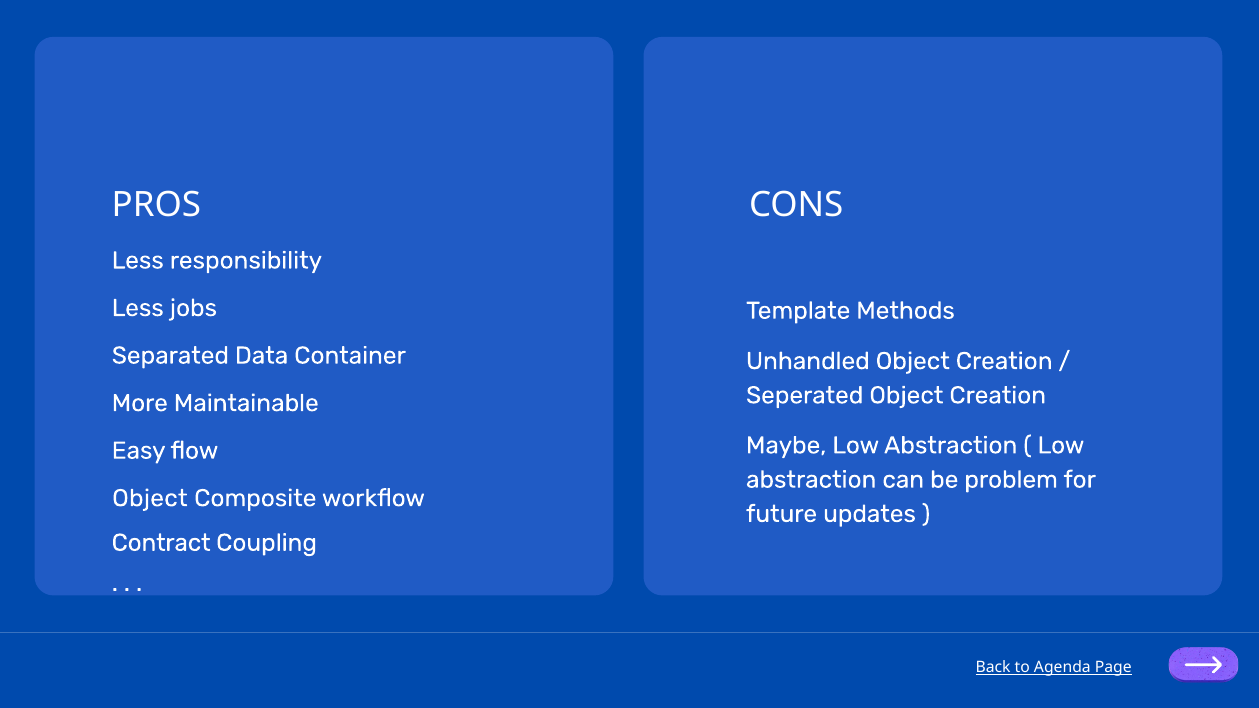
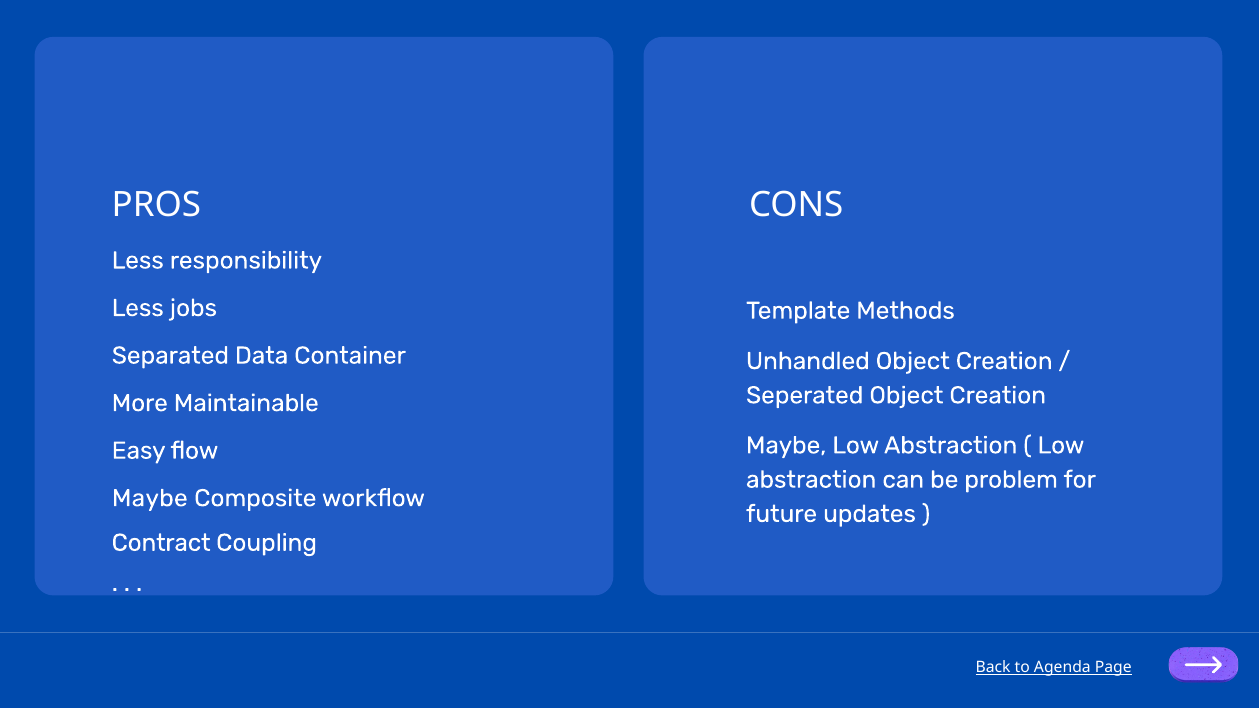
Object at (150, 498): Object -> Maybe
